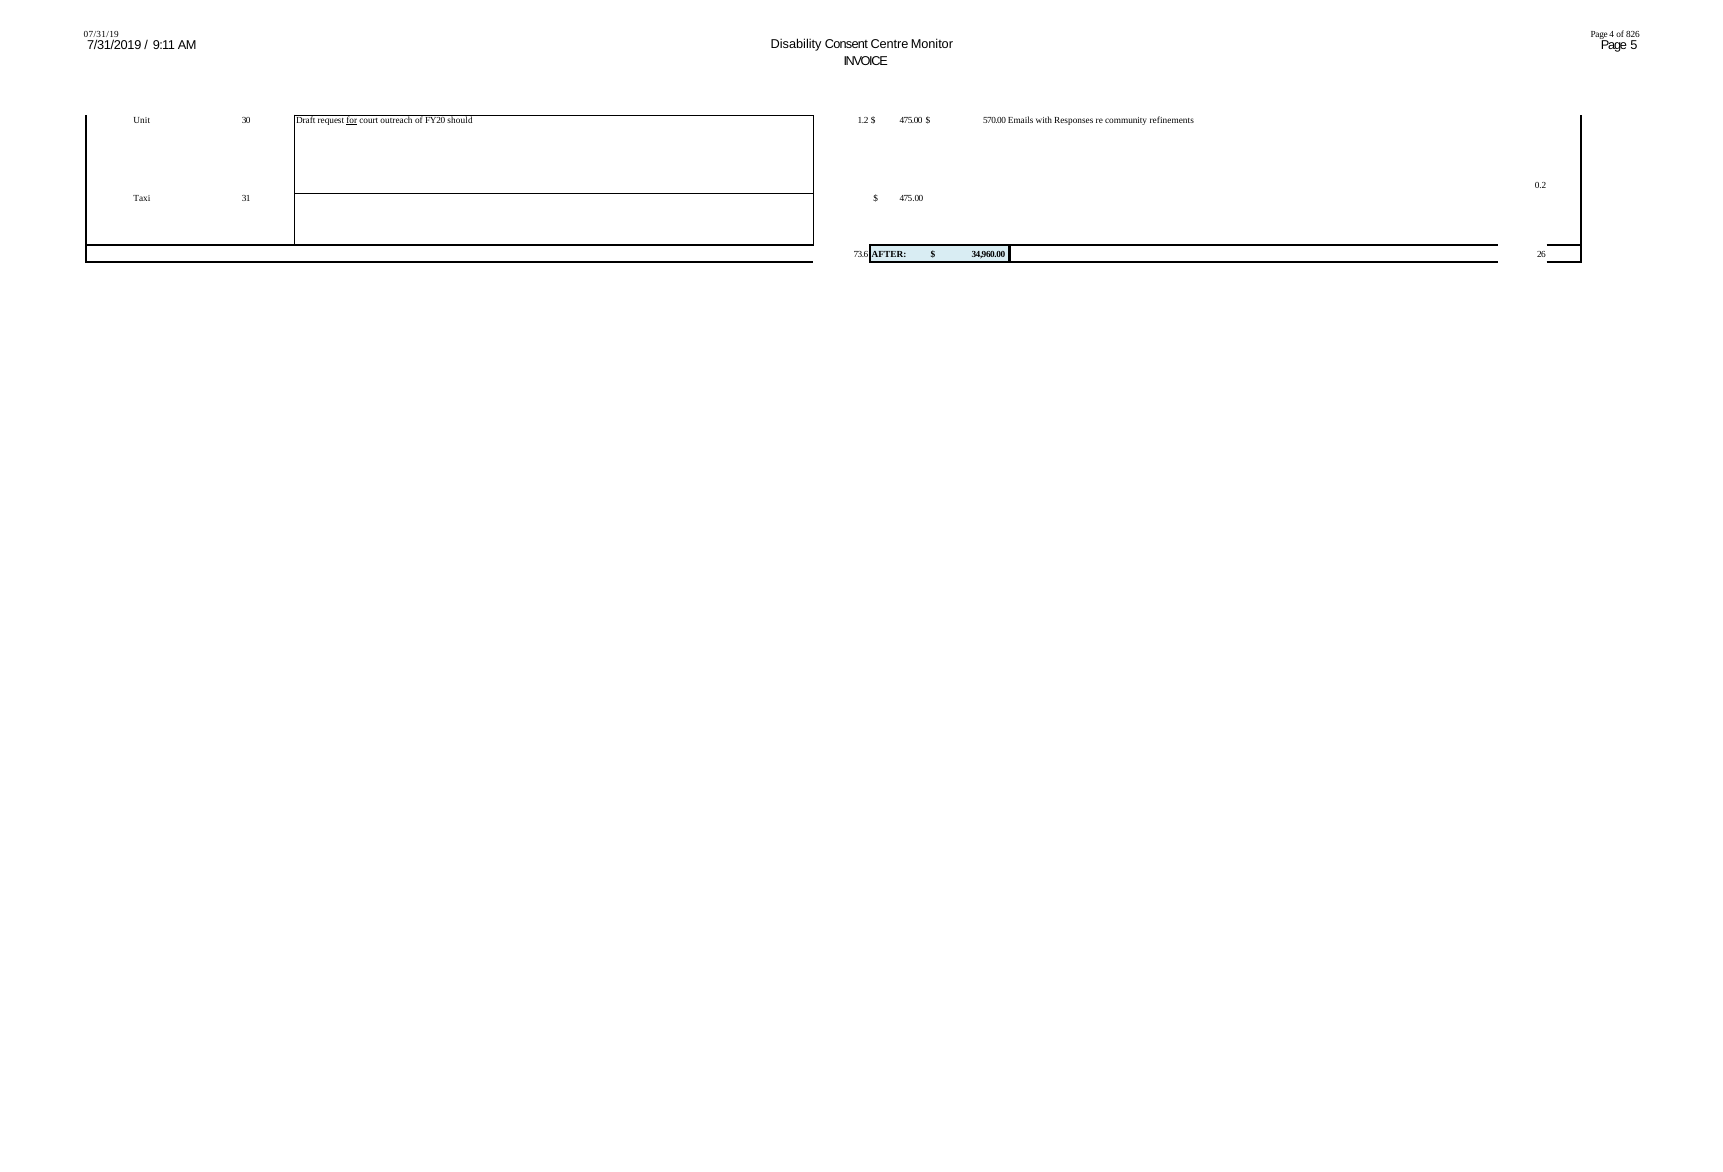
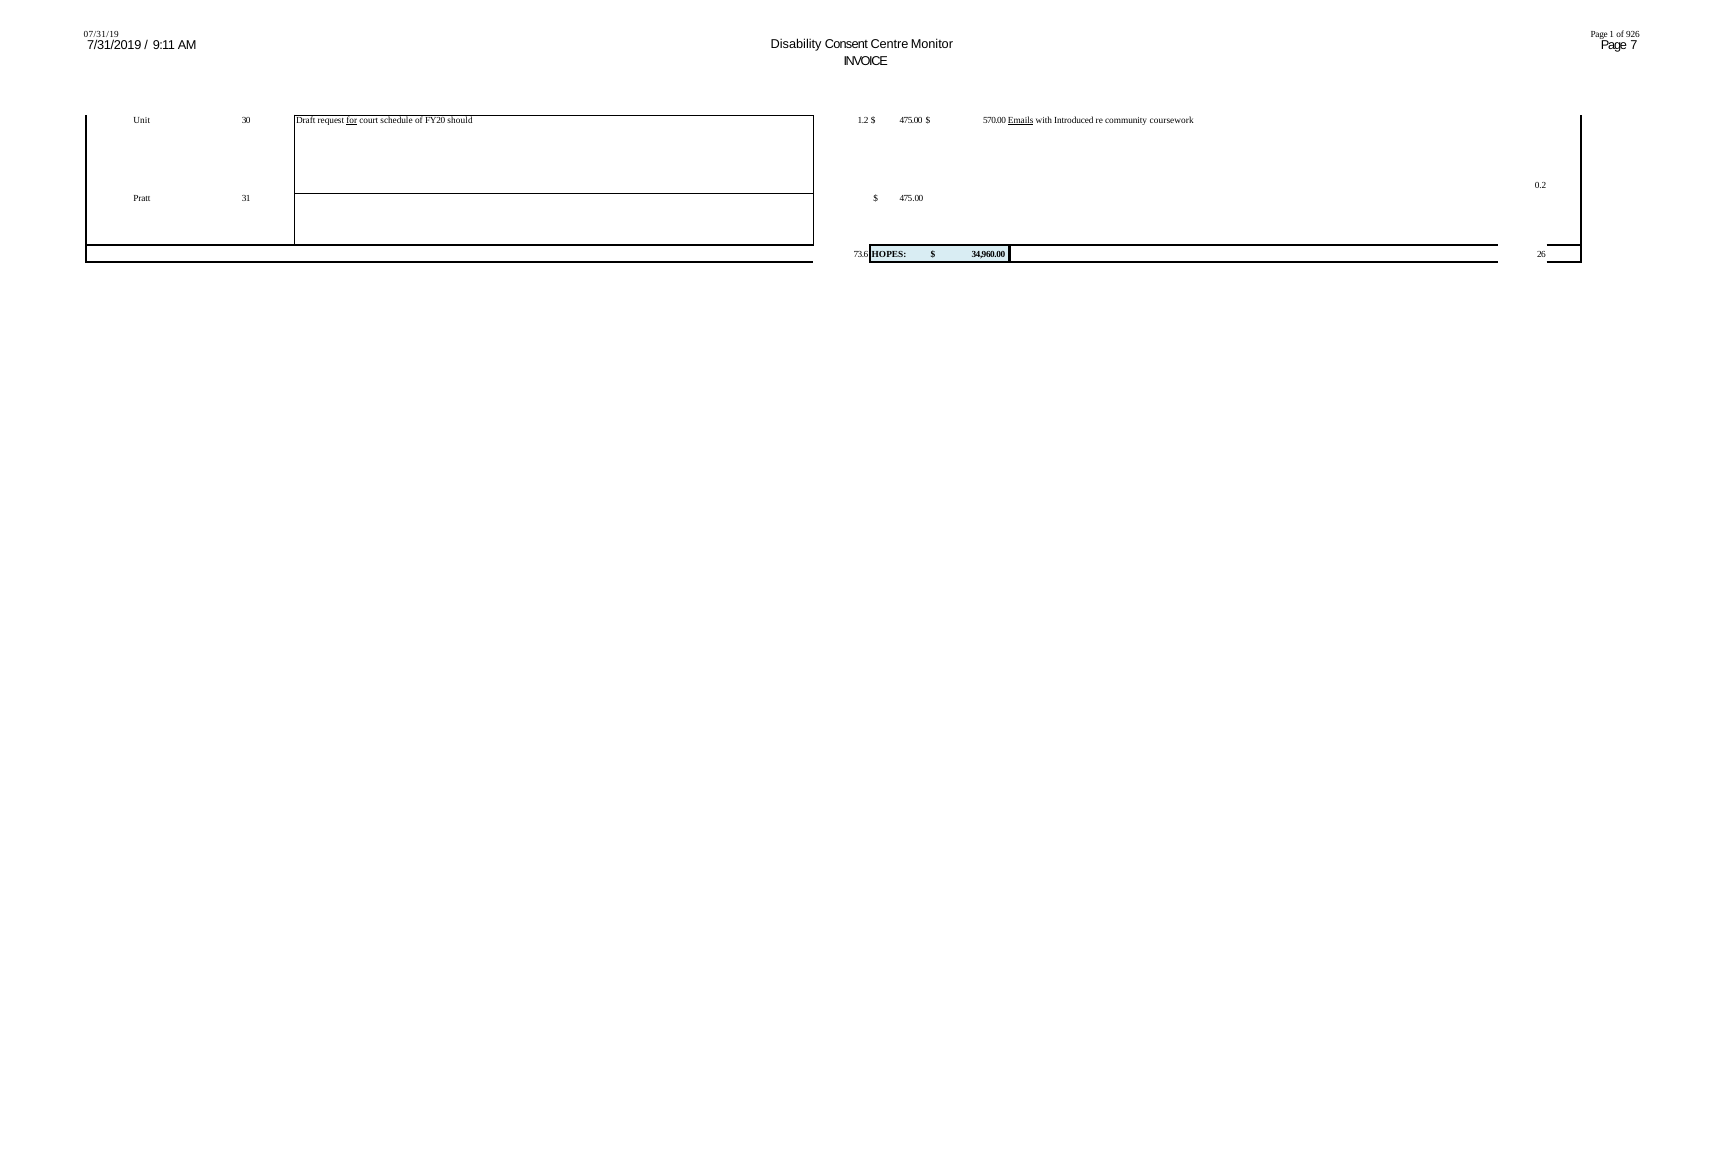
4: 4 -> 1
826: 826 -> 926
5: 5 -> 7
outreach: outreach -> schedule
Emails underline: none -> present
Responses: Responses -> Introduced
refinements: refinements -> coursework
Taxi: Taxi -> Pratt
AFTER: AFTER -> HOPES
